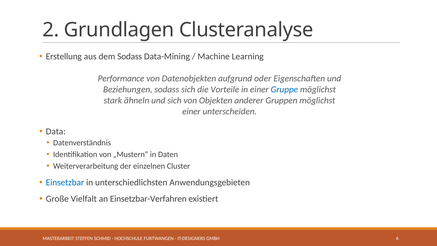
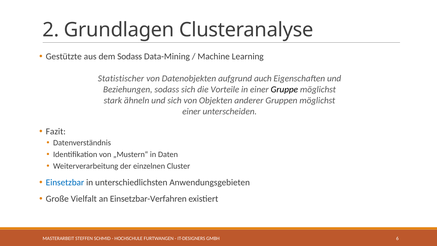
Erstellung: Erstellung -> Gestützte
Performance: Performance -> Statistischer
oder: oder -> auch
Gruppe colour: blue -> black
Data: Data -> Fazit
